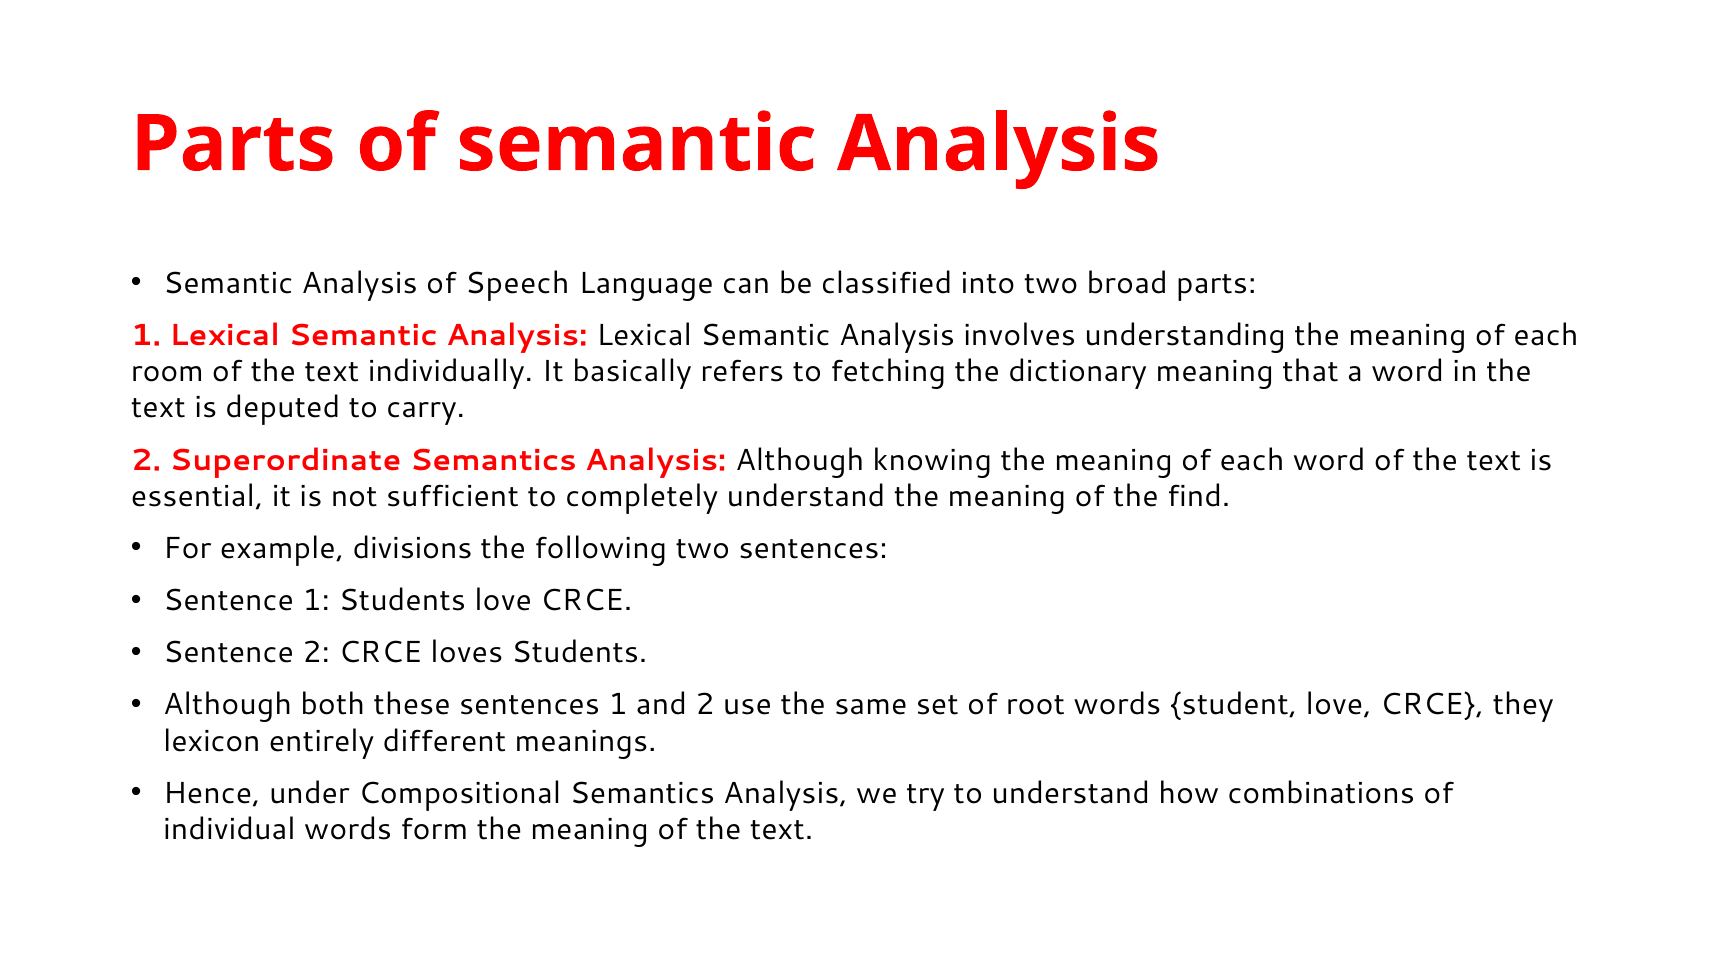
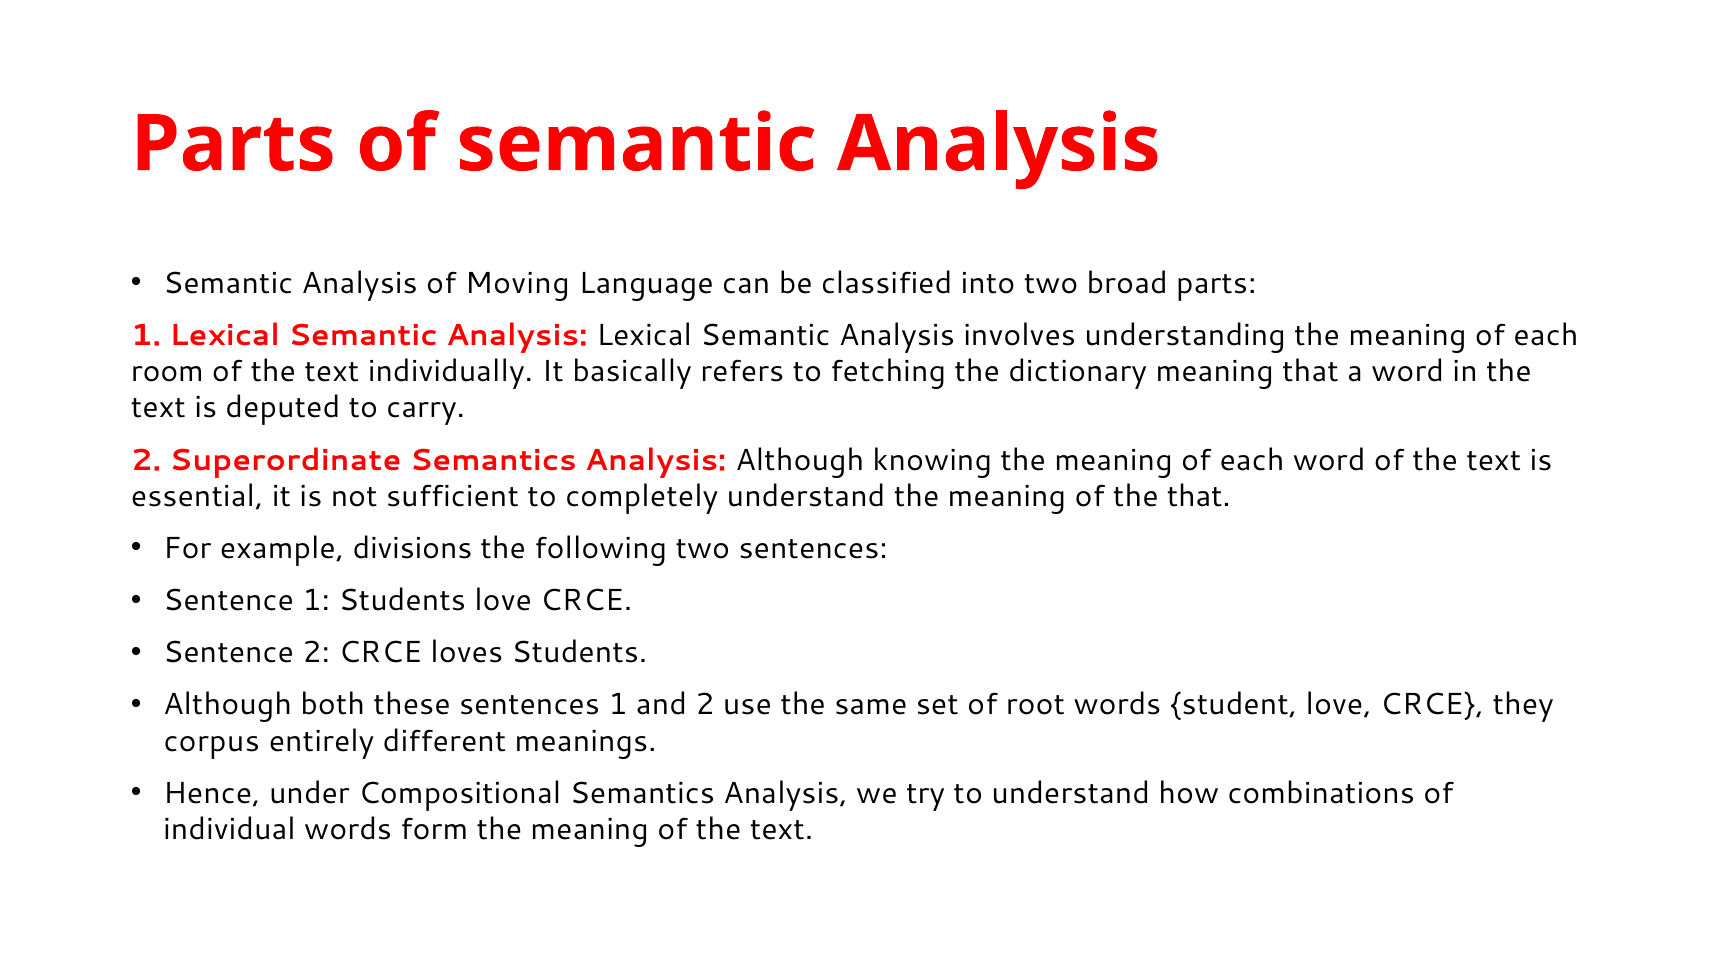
Speech: Speech -> Moving
the find: find -> that
lexicon: lexicon -> corpus
